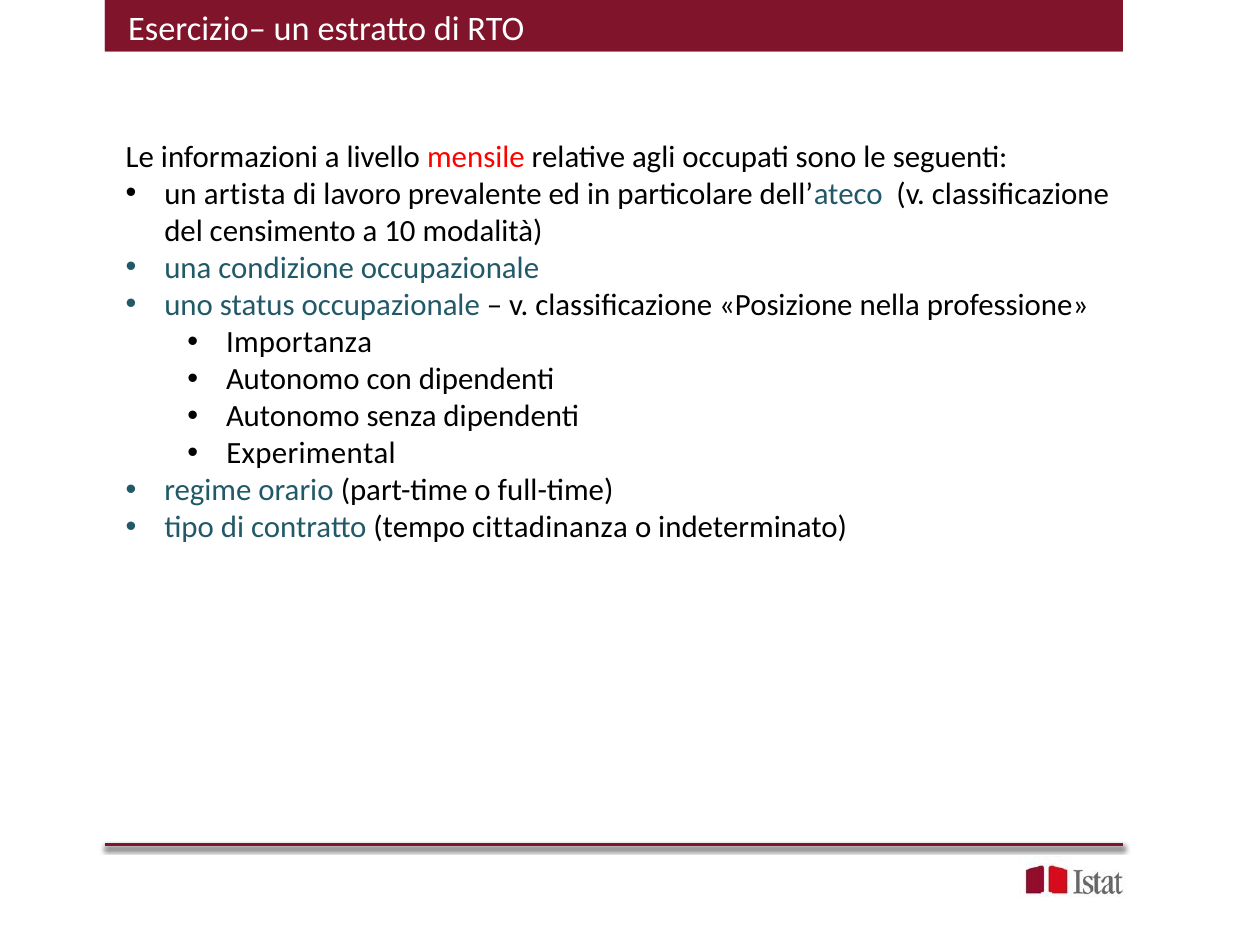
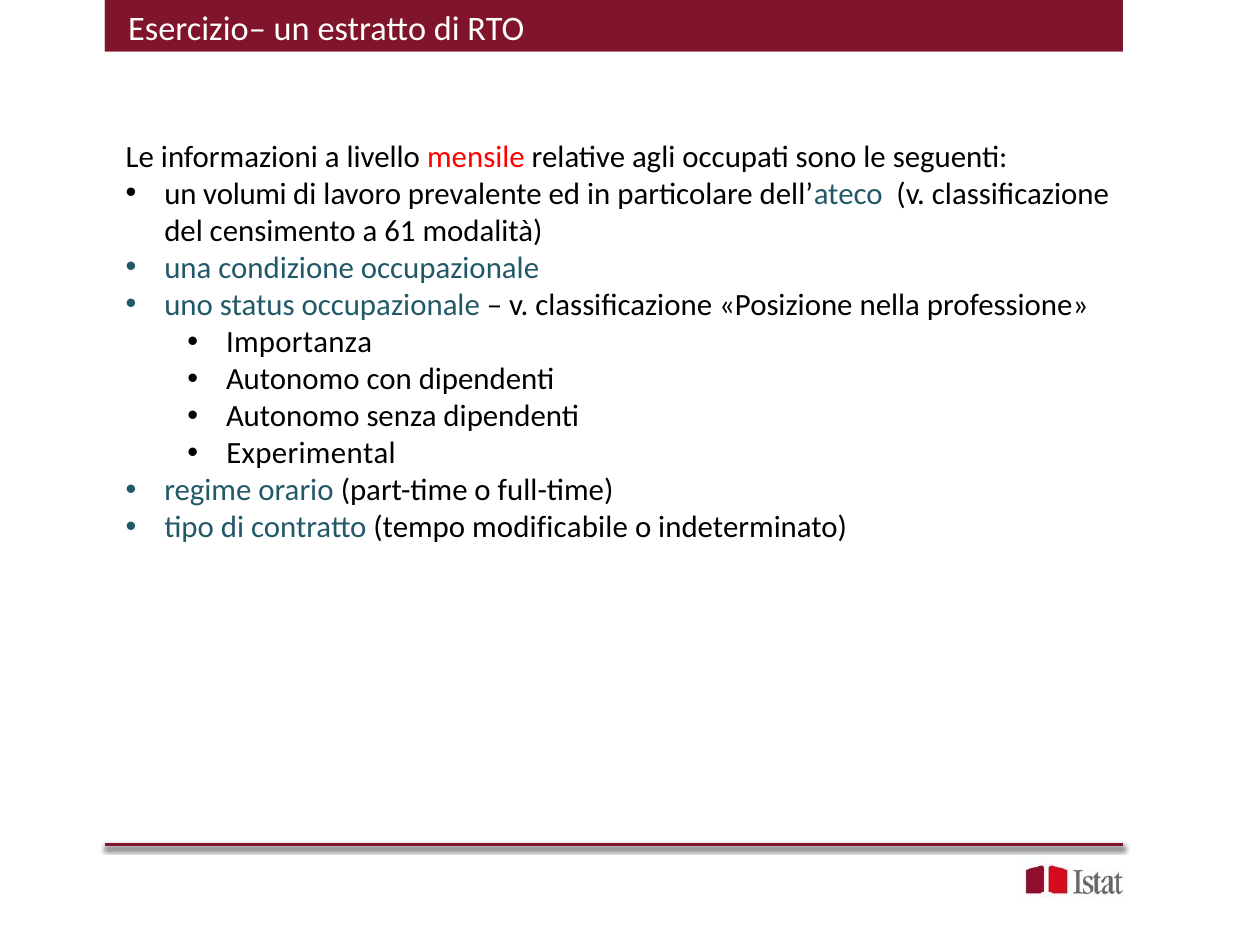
artista: artista -> volumi
10: 10 -> 61
cittadinanza: cittadinanza -> modificabile
